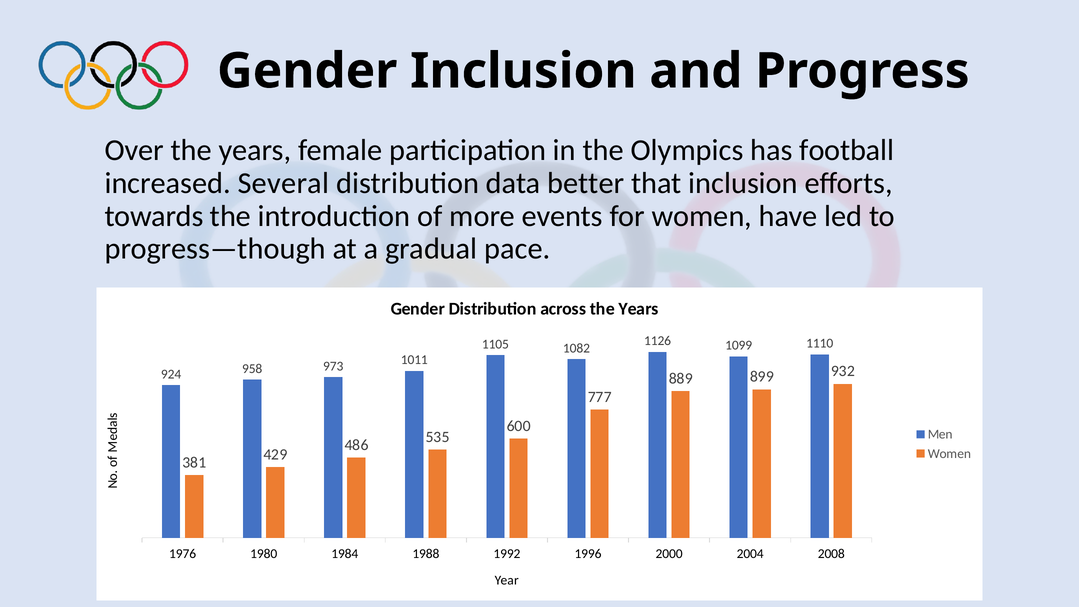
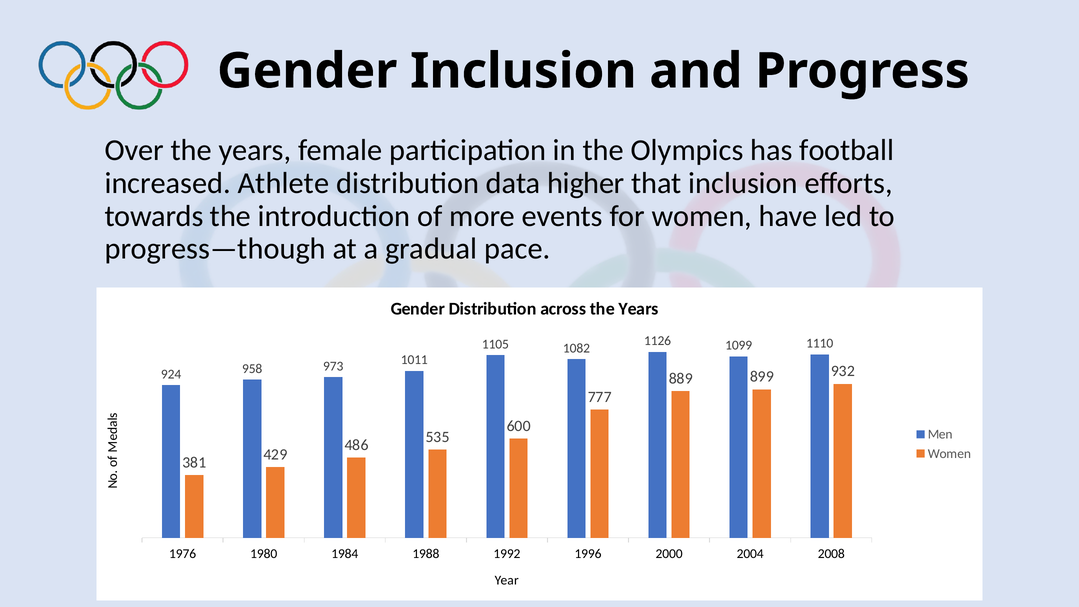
Several: Several -> Athlete
better: better -> higher
